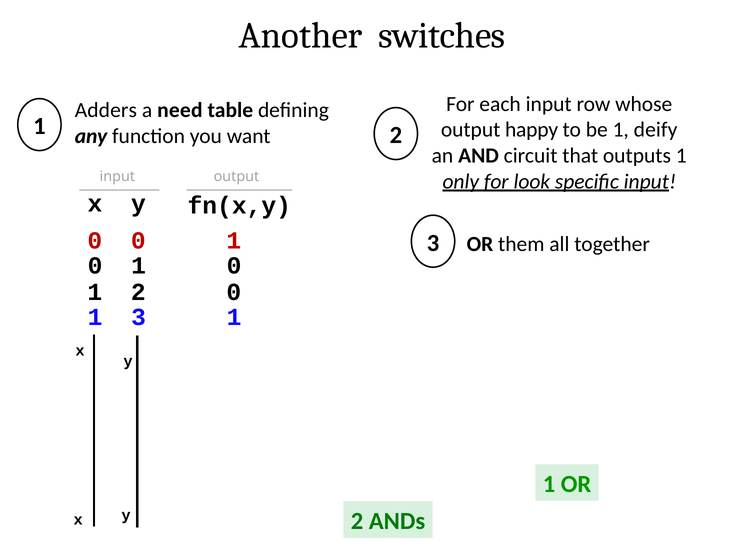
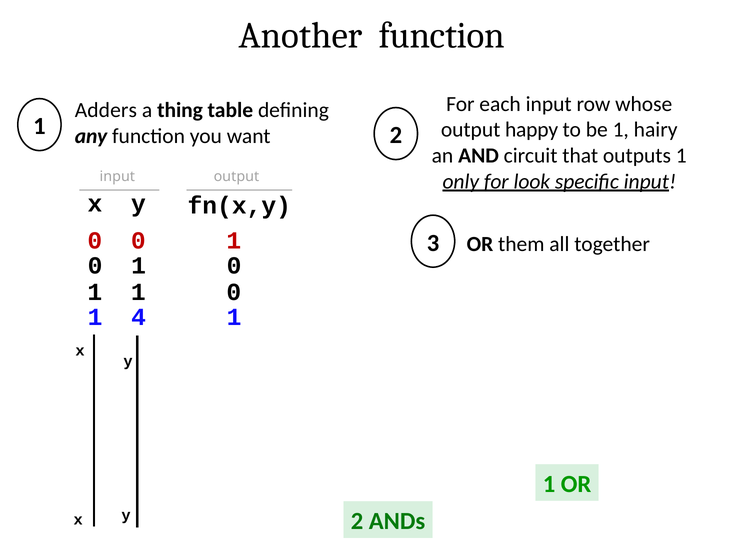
Another switches: switches -> function
need: need -> thing
deify: deify -> hairy
2 at (138, 292): 2 -> 1
1 3: 3 -> 4
